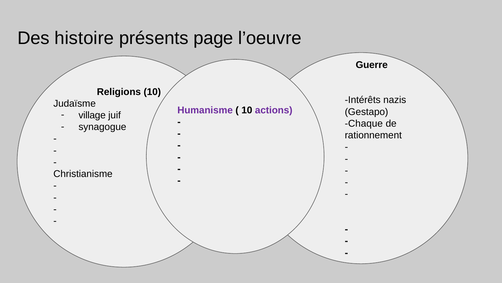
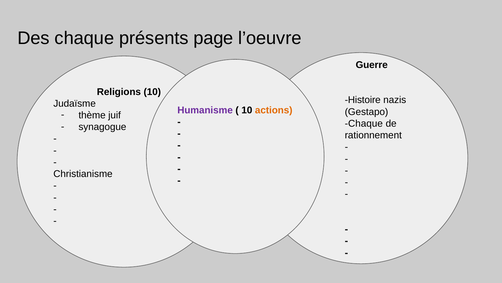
Des histoire: histoire -> chaque
Intérêts: Intérêts -> Histoire
actions colour: purple -> orange
village: village -> thème
